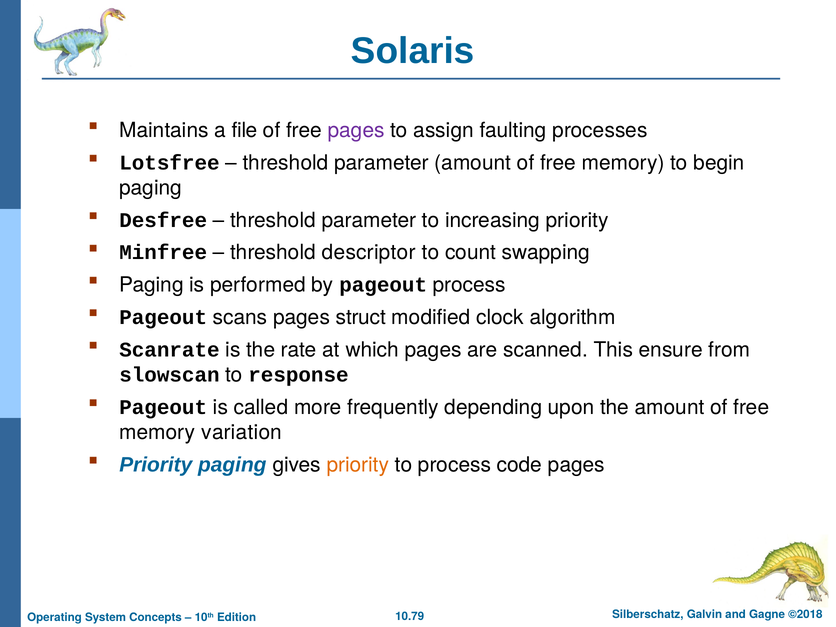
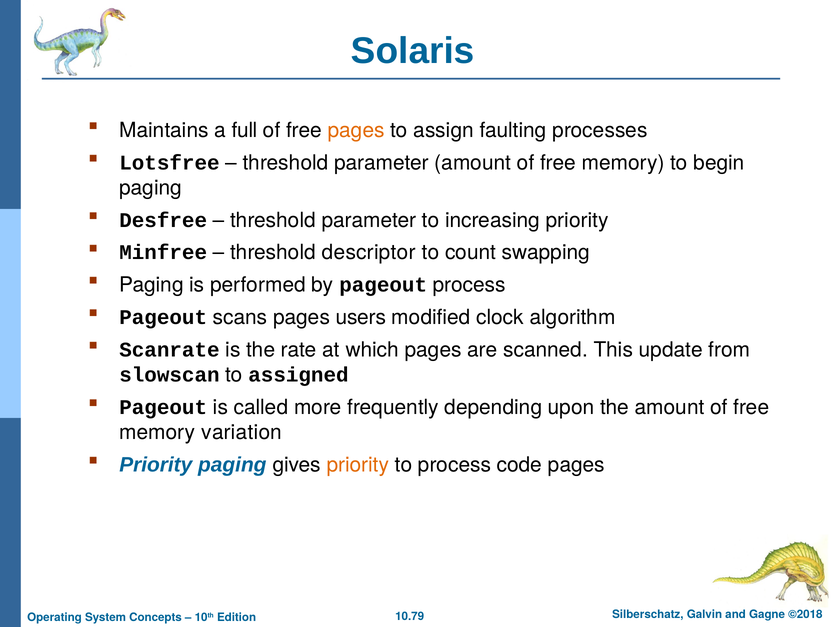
file: file -> full
pages at (356, 130) colour: purple -> orange
struct: struct -> users
ensure: ensure -> update
response: response -> assigned
